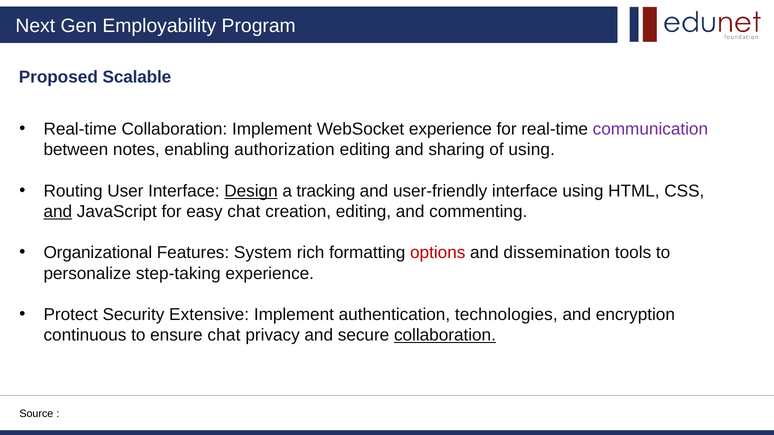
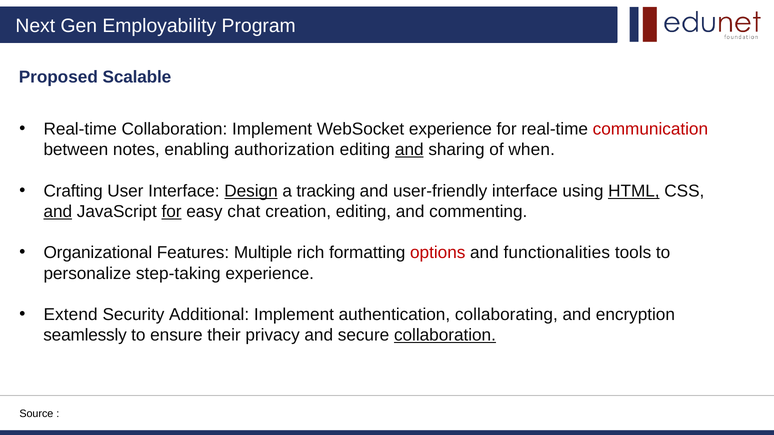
communication colour: purple -> red
and at (409, 150) underline: none -> present
of using: using -> when
Routing: Routing -> Crafting
HTML underline: none -> present
for at (172, 212) underline: none -> present
System: System -> Multiple
dissemination: dissemination -> functionalities
Protect: Protect -> Extend
Extensive: Extensive -> Additional
technologies: technologies -> collaborating
continuous: continuous -> seamlessly
ensure chat: chat -> their
